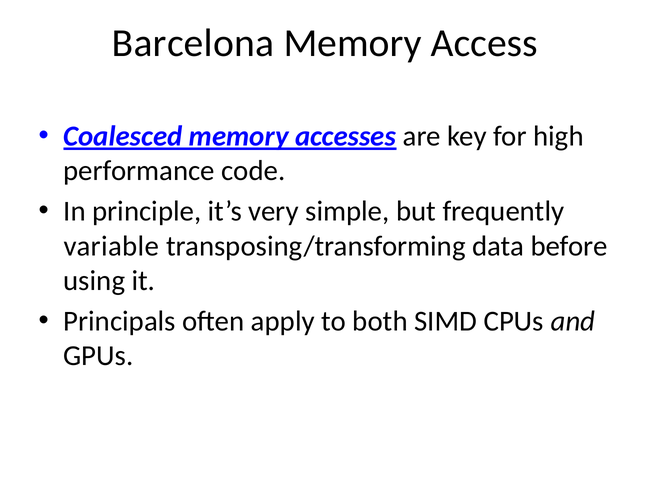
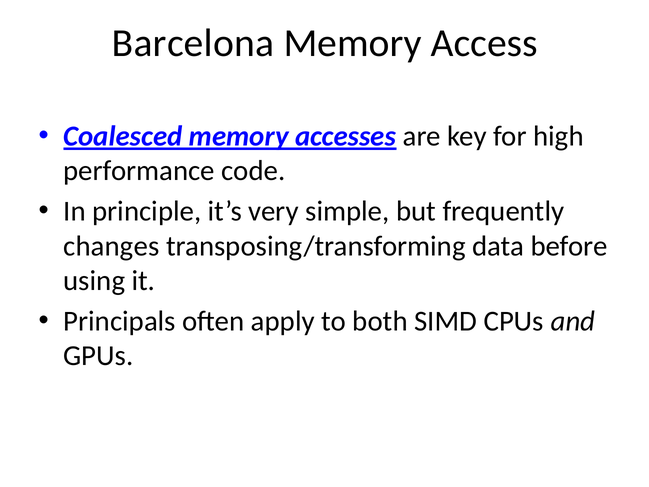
variable: variable -> changes
